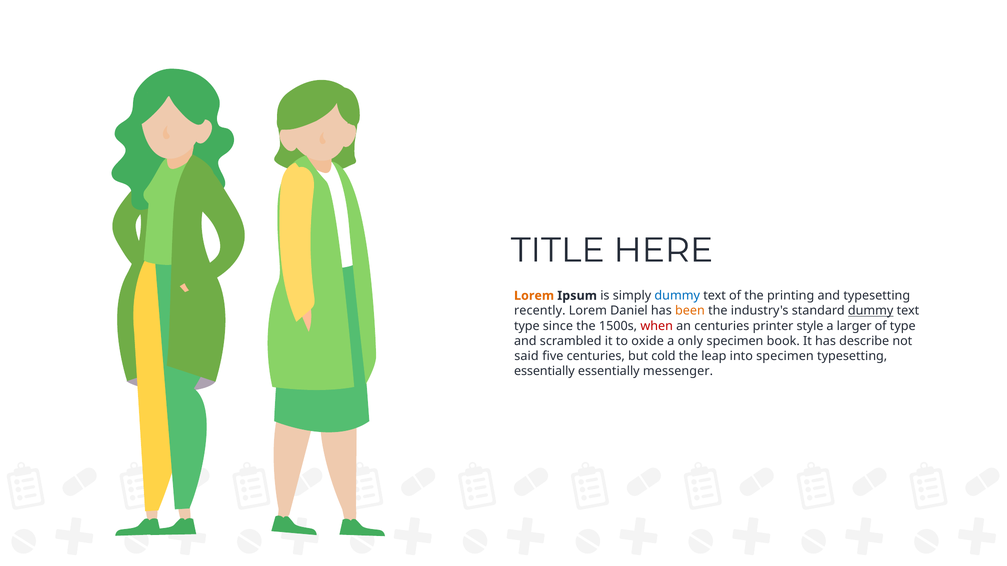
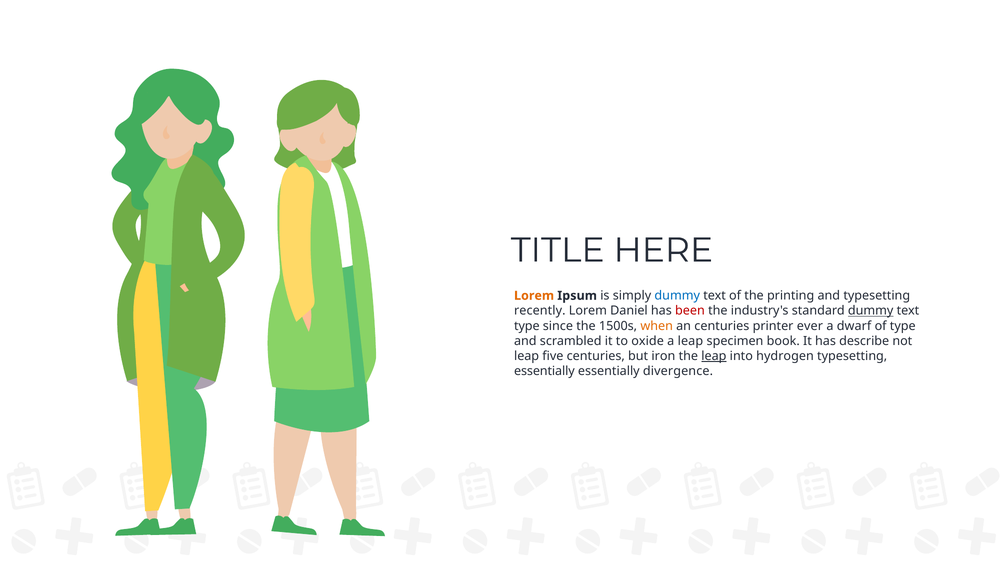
been colour: orange -> red
when colour: red -> orange
style: style -> ever
larger: larger -> dwarf
a only: only -> leap
said at (526, 356): said -> leap
cold: cold -> iron
leap at (714, 356) underline: none -> present
into specimen: specimen -> hydrogen
messenger: messenger -> divergence
